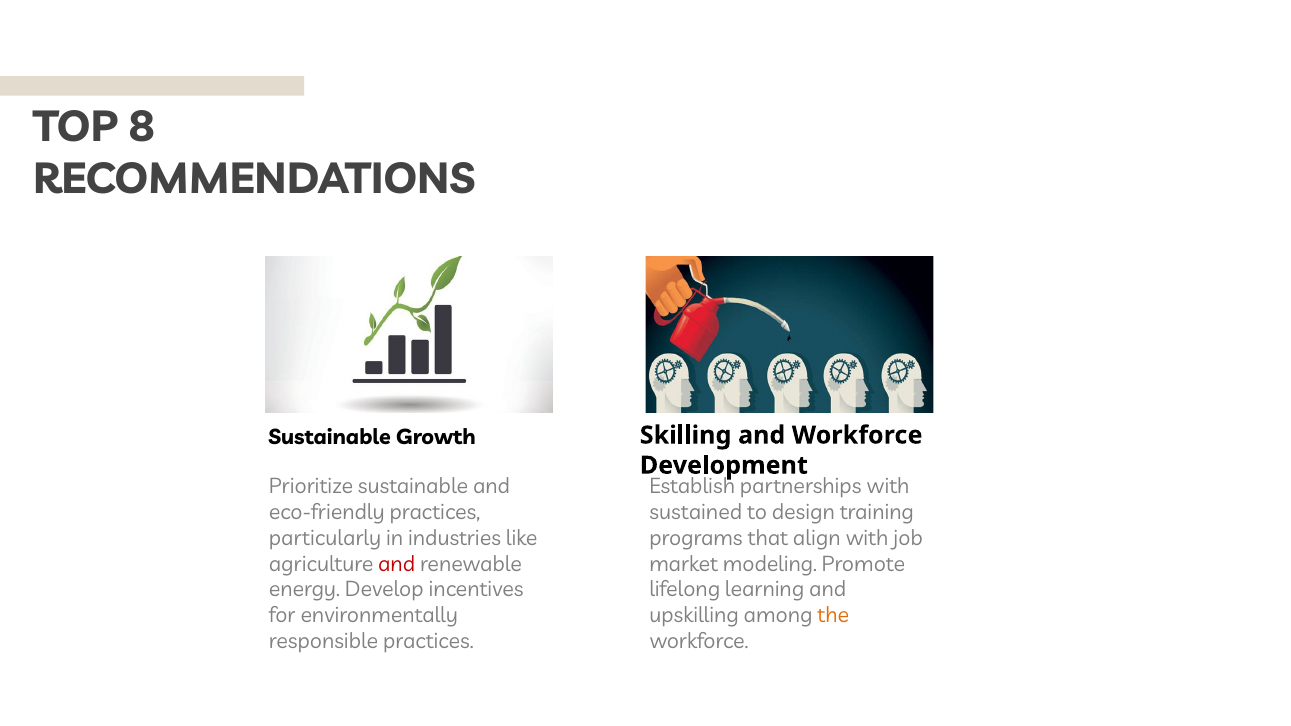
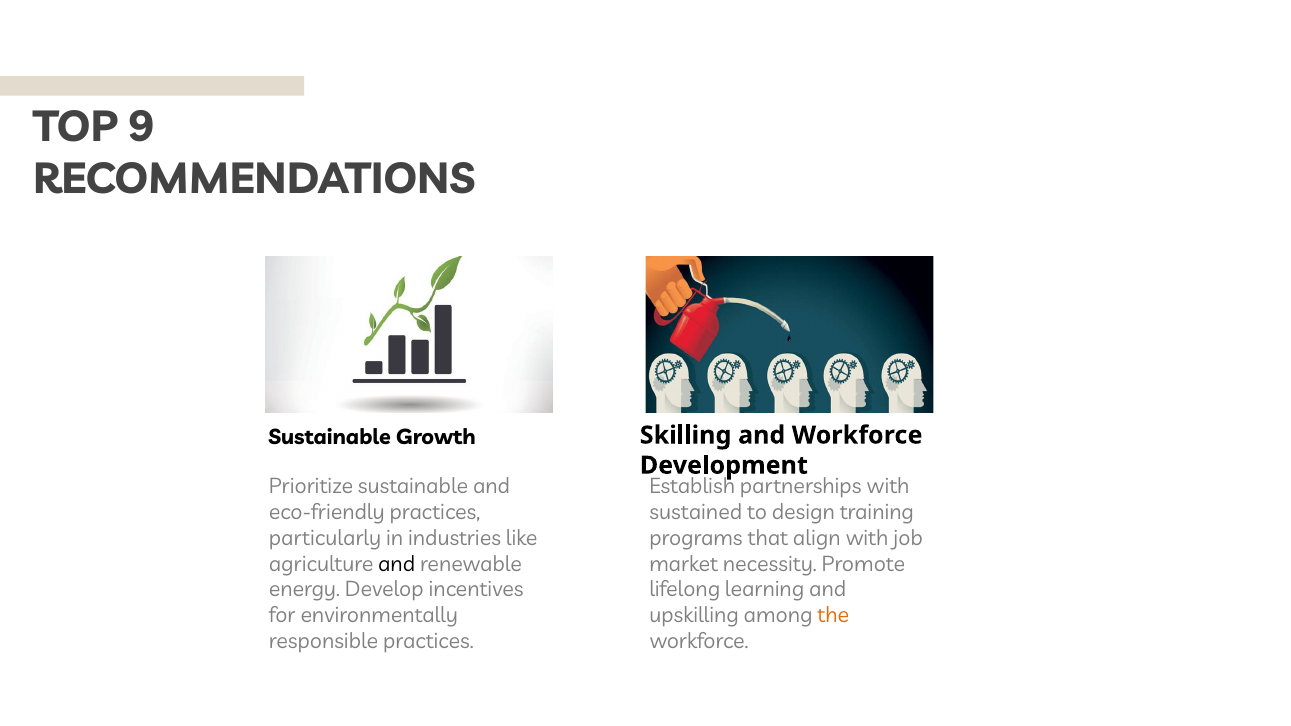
8: 8 -> 9
and at (397, 564) colour: red -> black
modeling: modeling -> necessity
